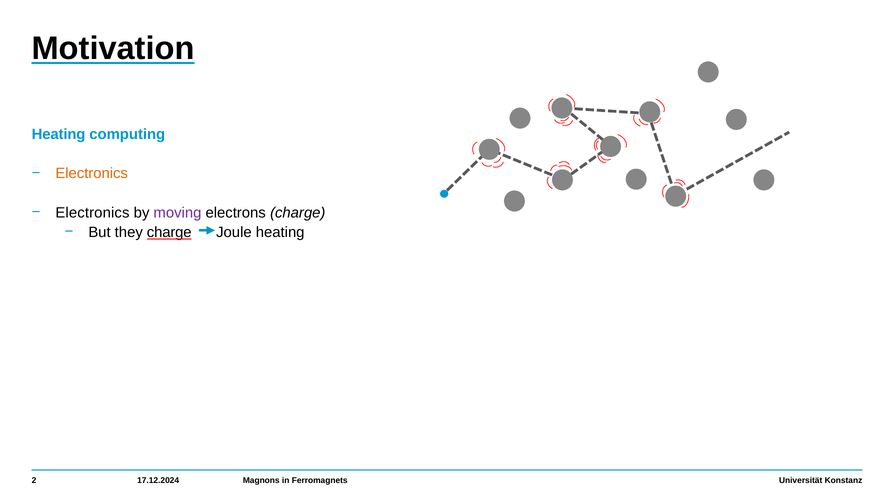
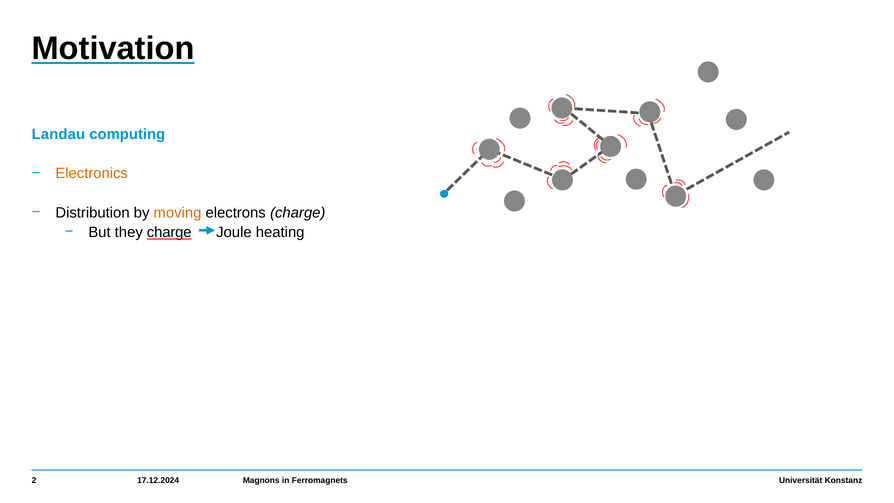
Heating at (59, 134): Heating -> Landau
Electronics at (92, 213): Electronics -> Distribution
moving colour: purple -> orange
